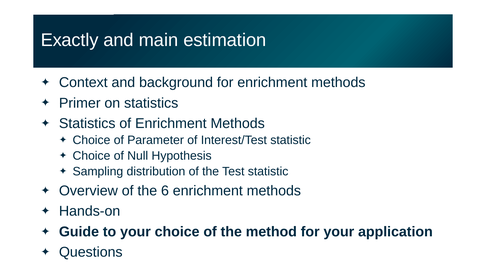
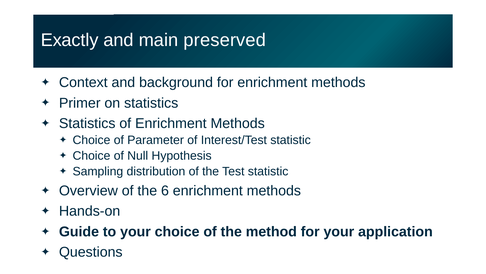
estimation: estimation -> preserved
